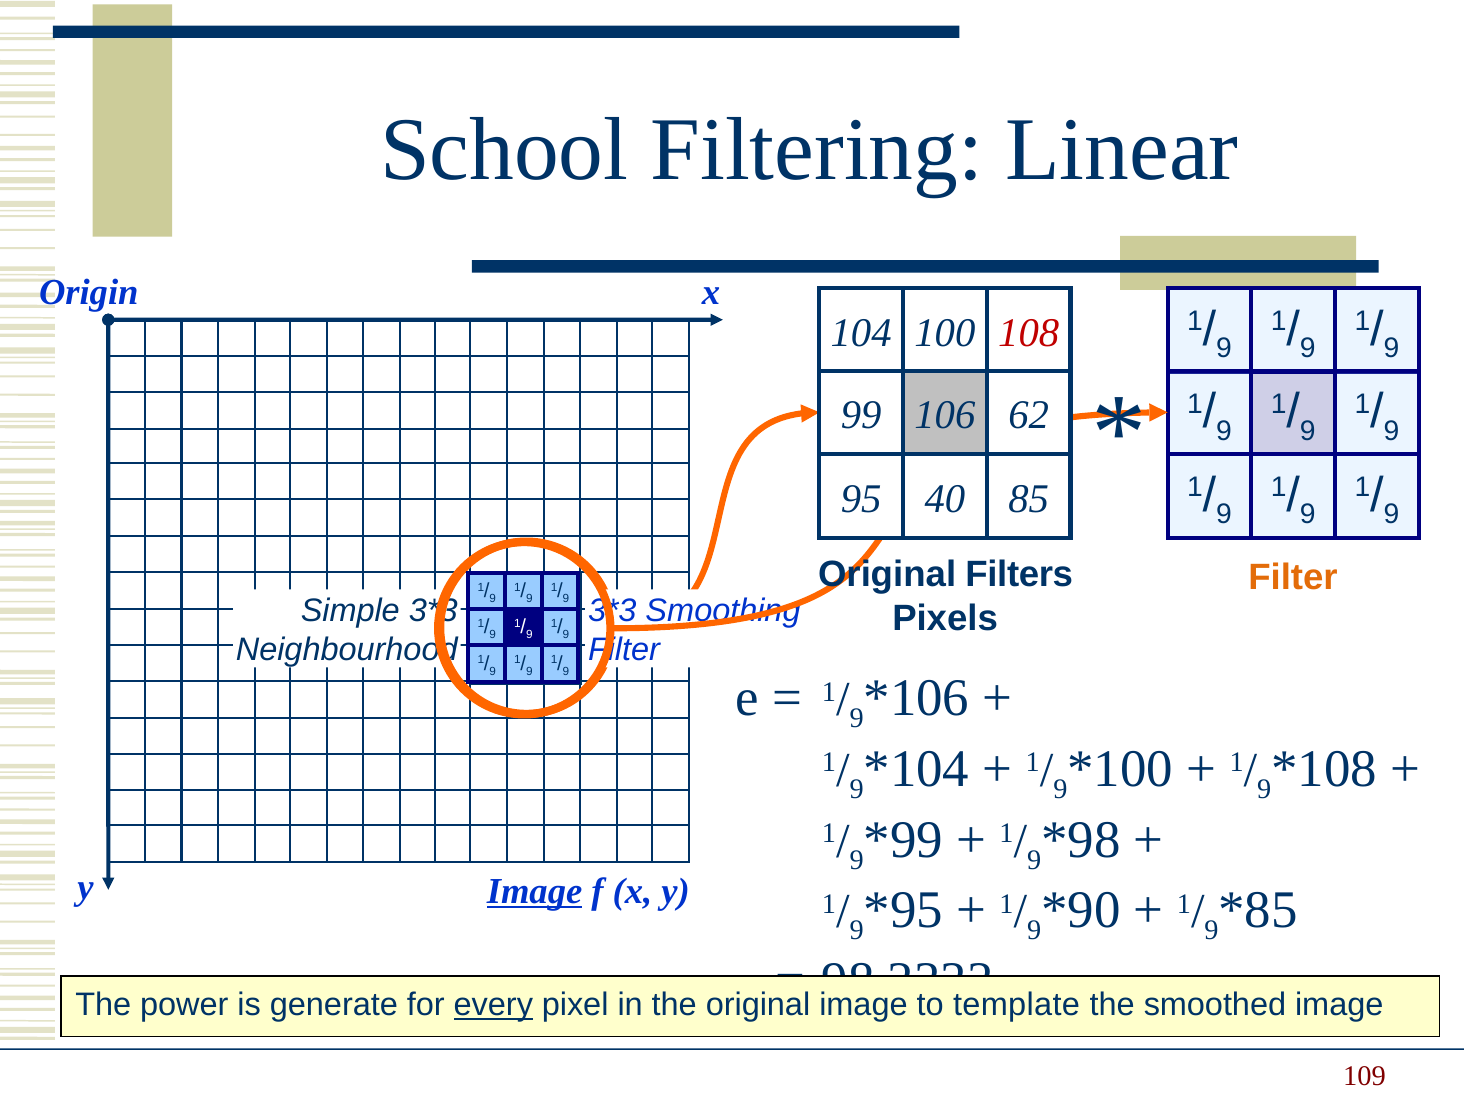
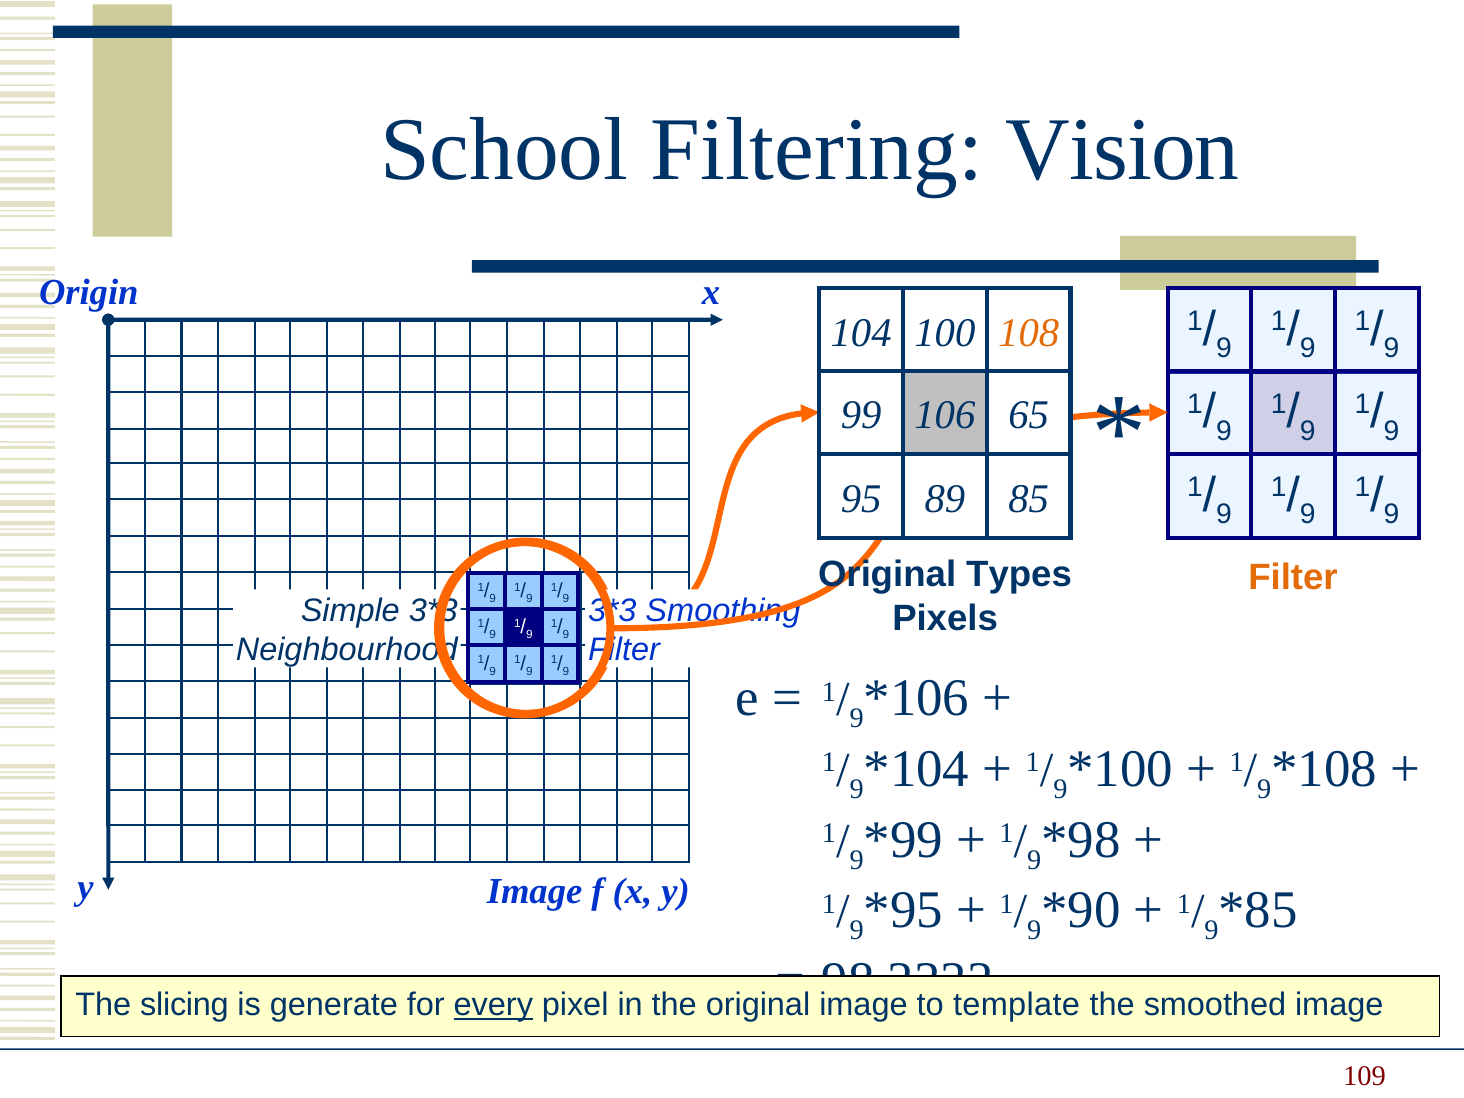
Linear: Linear -> Vision
108 at (1029, 333) colour: red -> orange
62: 62 -> 65
40: 40 -> 89
Filters: Filters -> Types
Image at (535, 892) underline: present -> none
power: power -> slicing
